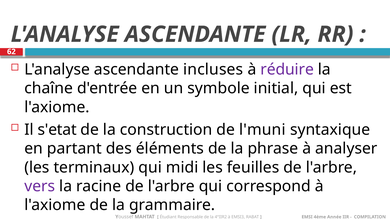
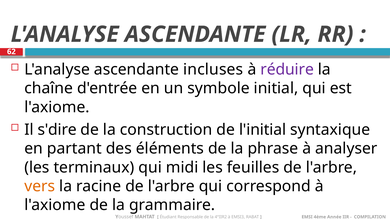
s'etat: s'etat -> s'dire
l'muni: l'muni -> l'initial
vers colour: purple -> orange
